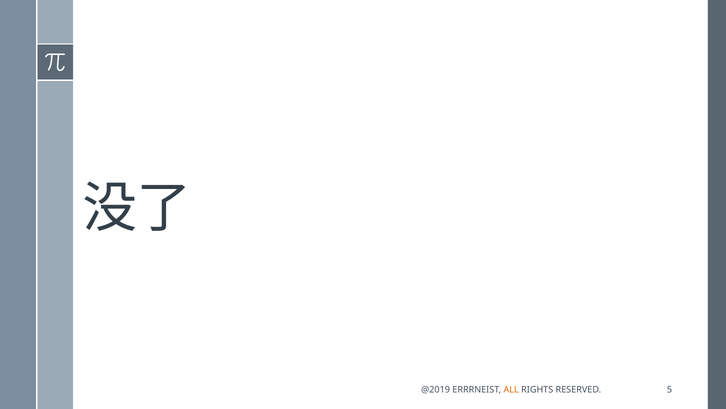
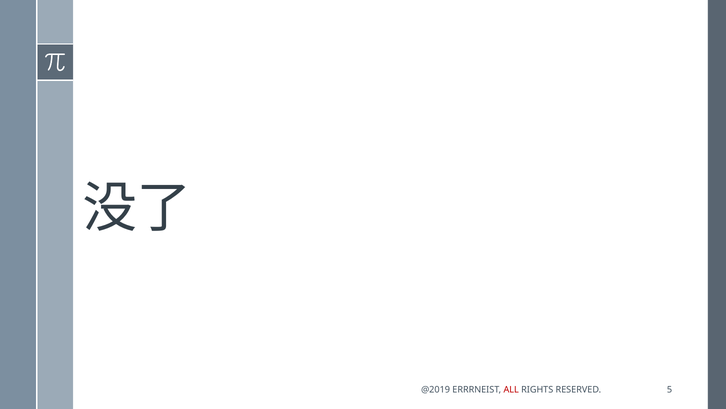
ALL colour: orange -> red
